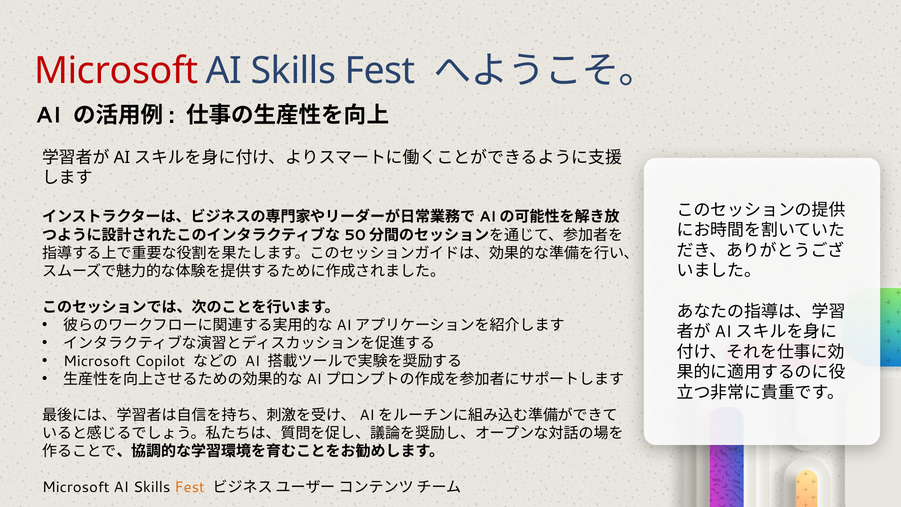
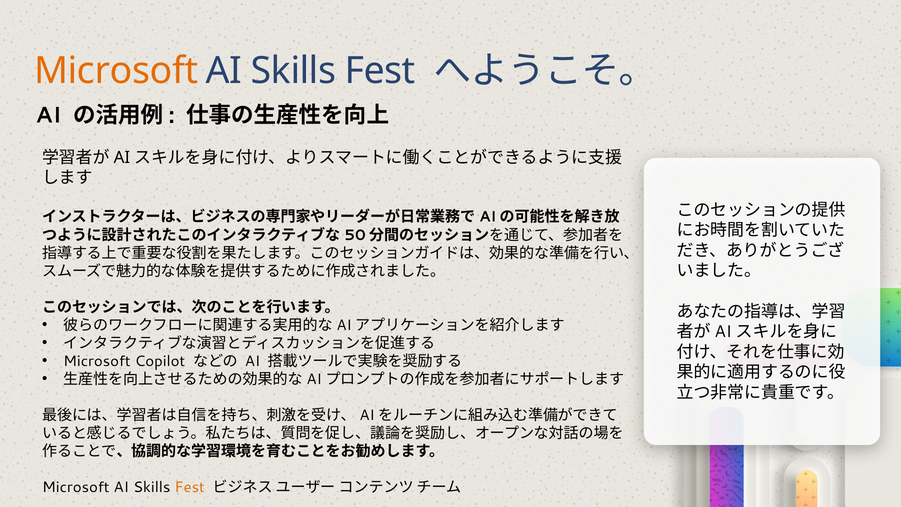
Microsoft at (116, 71) colour: red -> orange
